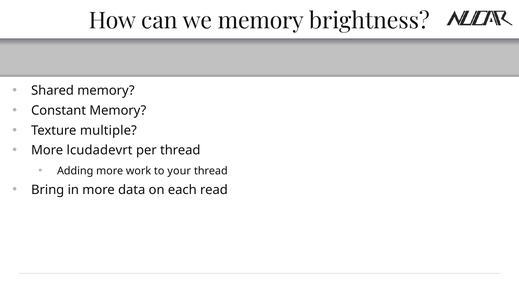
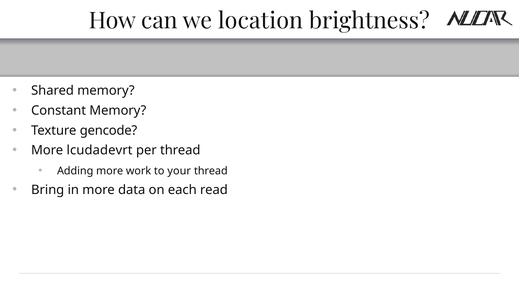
we memory: memory -> location
multiple: multiple -> gencode
